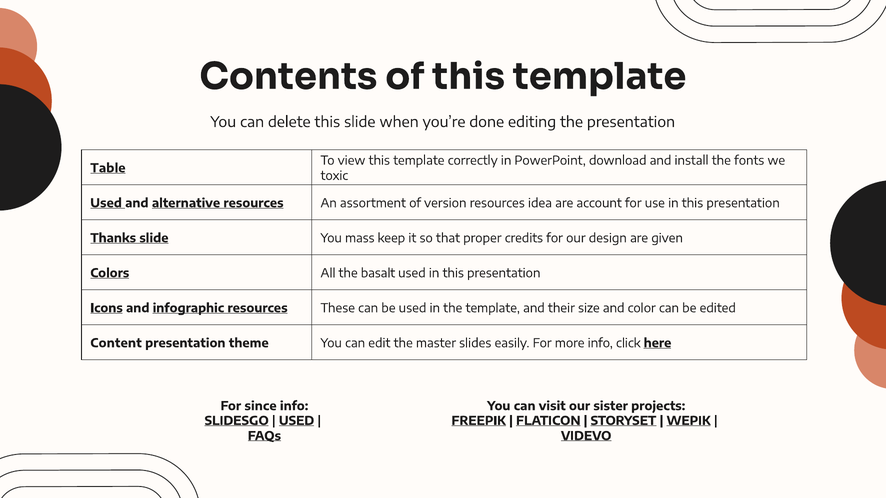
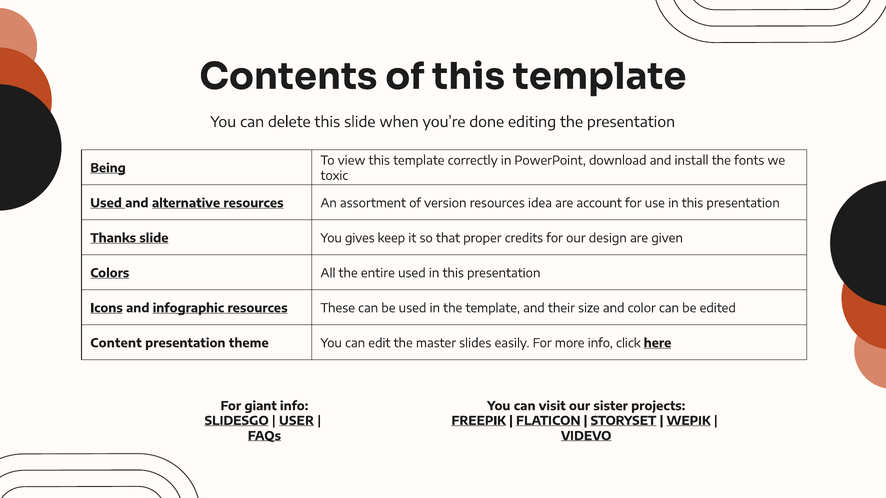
Table: Table -> Being
mass: mass -> gives
basalt: basalt -> entire
since: since -> giant
USED at (297, 421): USED -> USER
